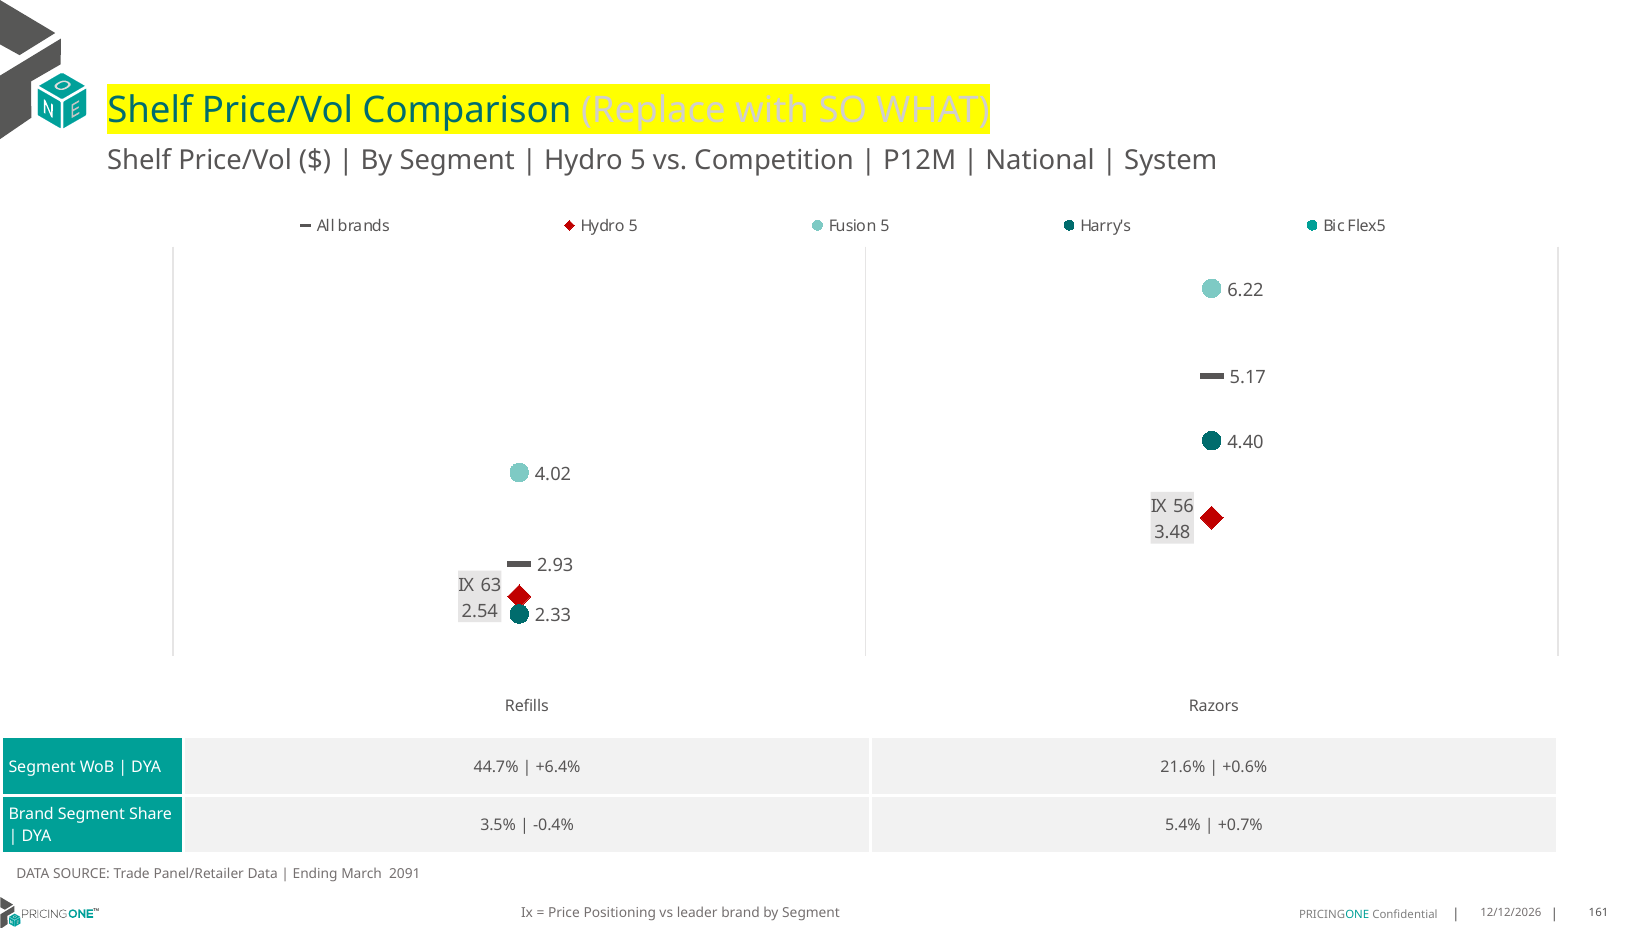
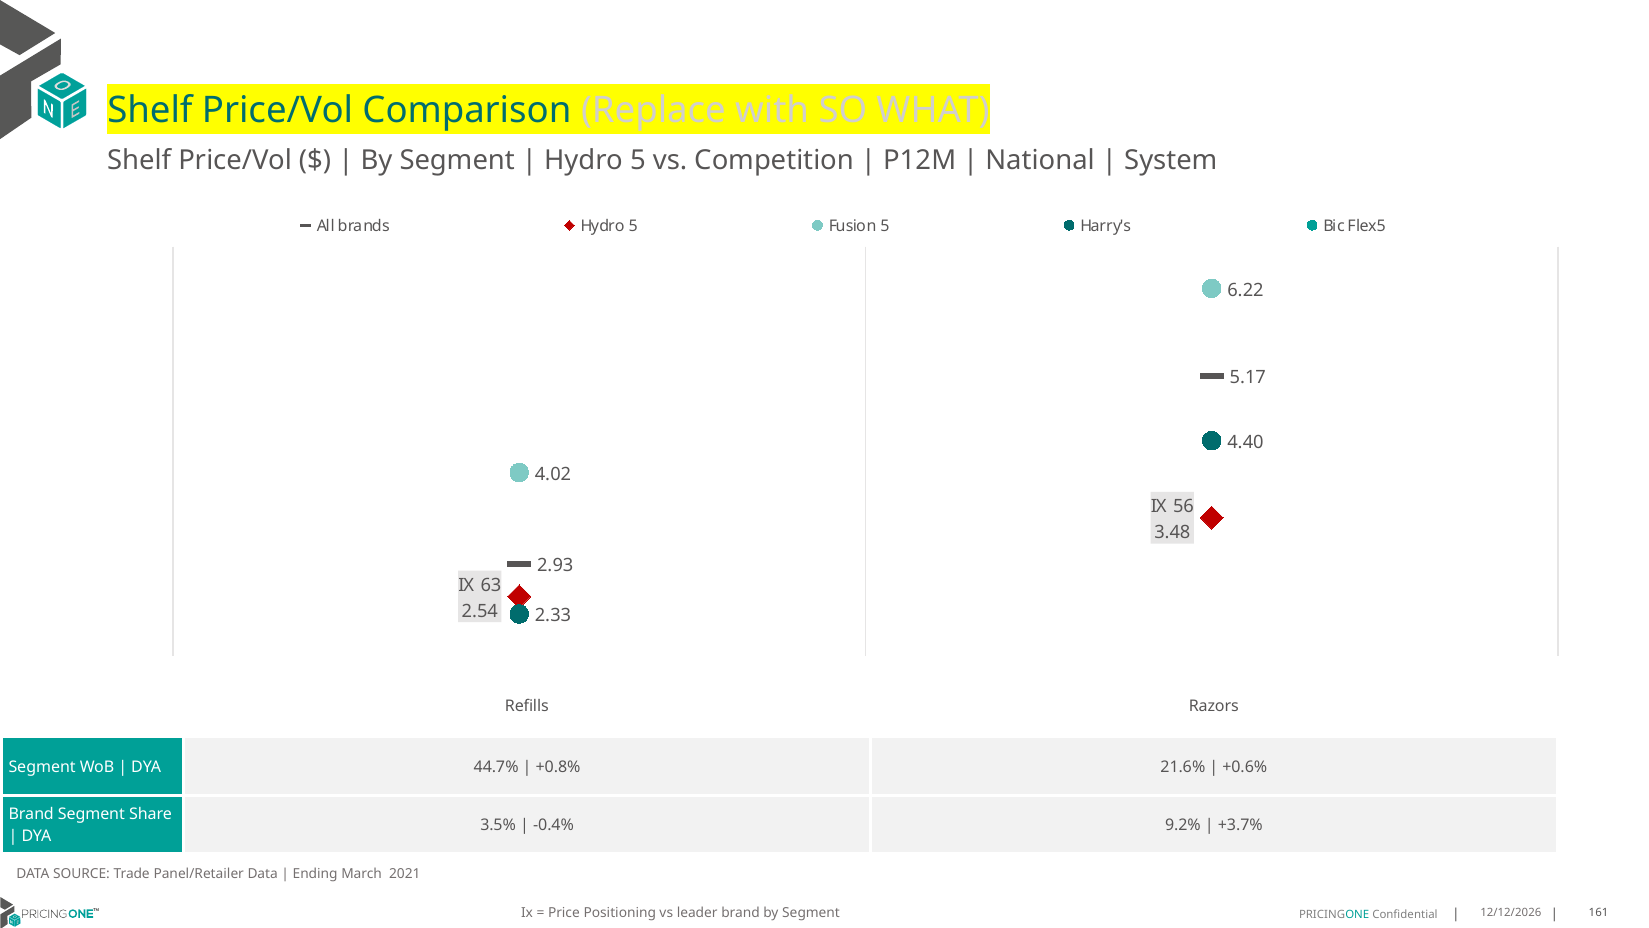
+6.4%: +6.4% -> +0.8%
5.4%: 5.4% -> 9.2%
+0.7%: +0.7% -> +3.7%
2091: 2091 -> 2021
